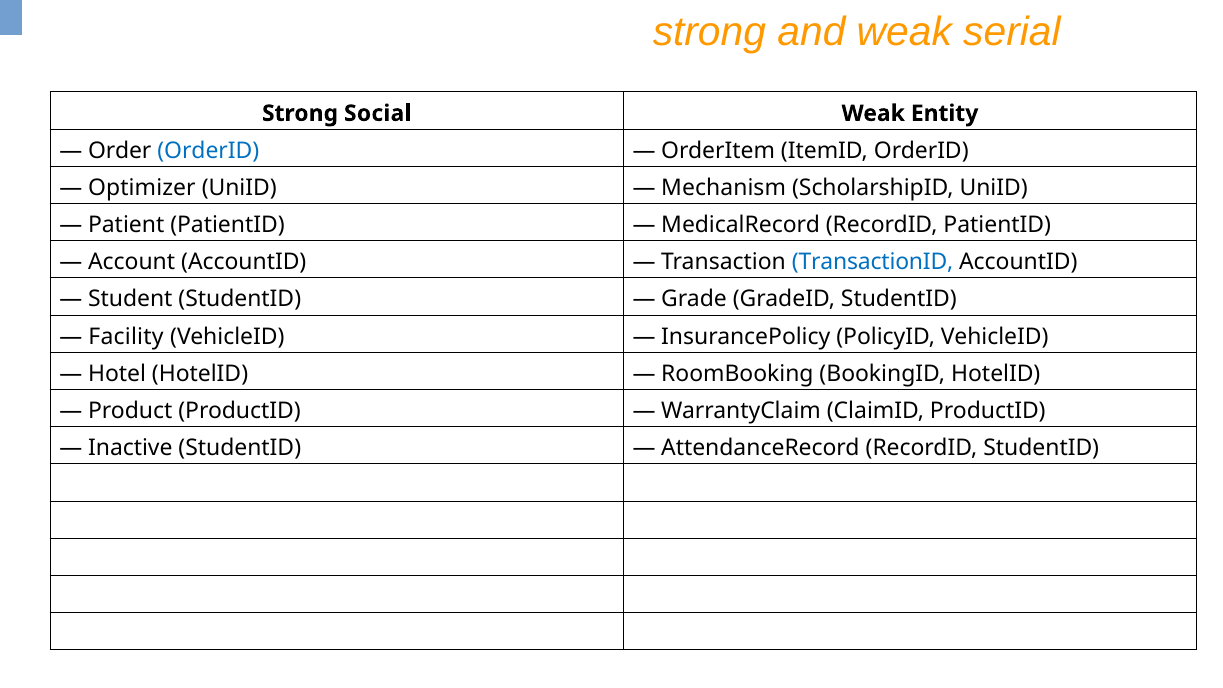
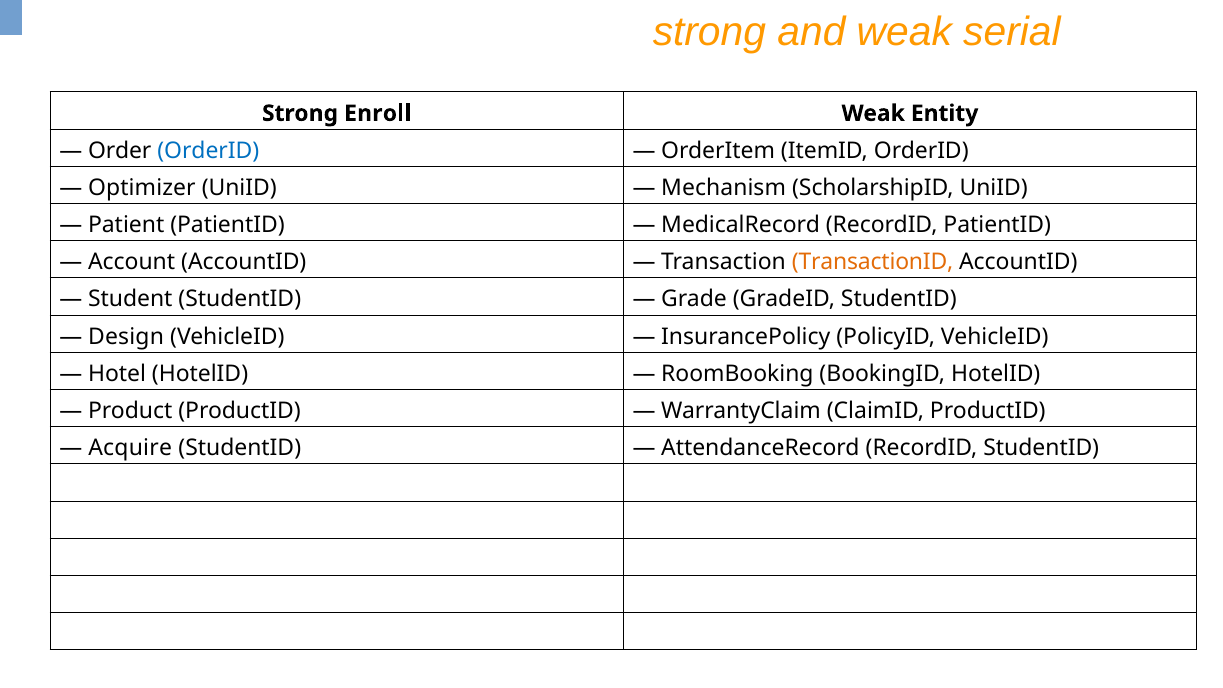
Social: Social -> Enroll
TransactionID colour: blue -> orange
Facility: Facility -> Design
Inactive: Inactive -> Acquire
